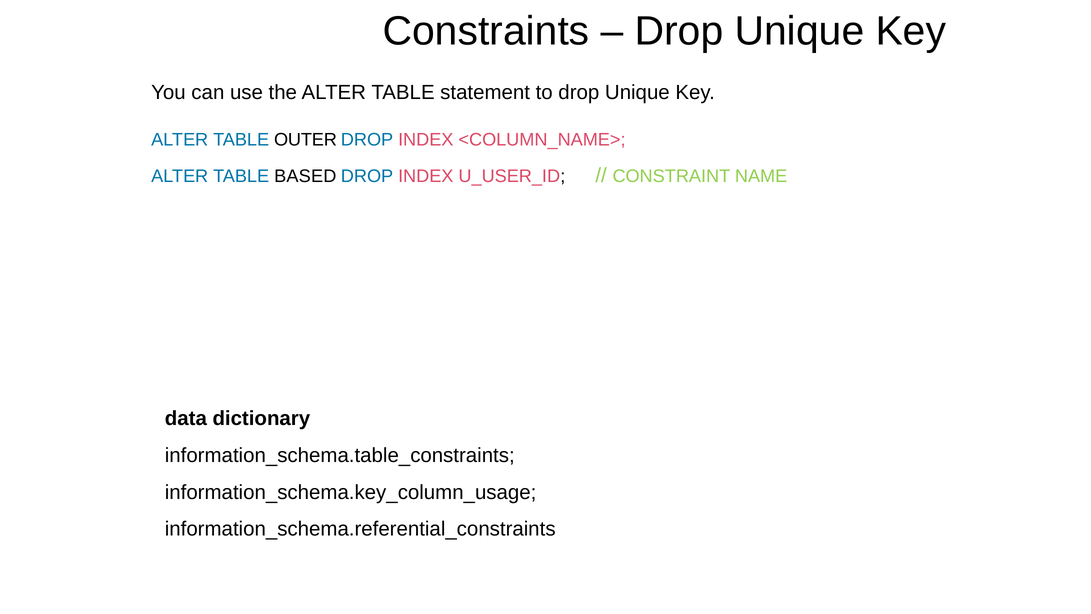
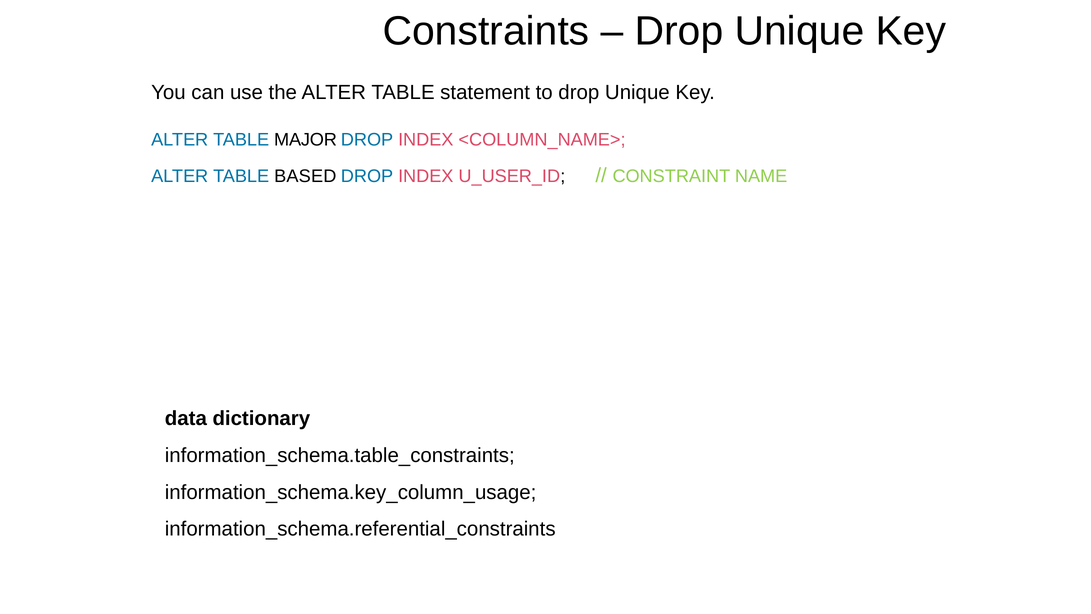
OUTER: OUTER -> MAJOR
